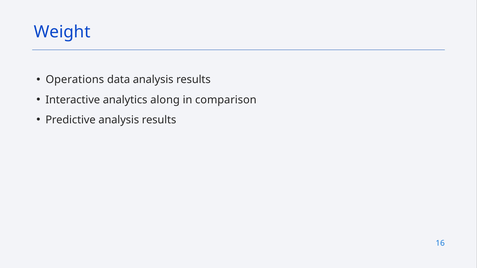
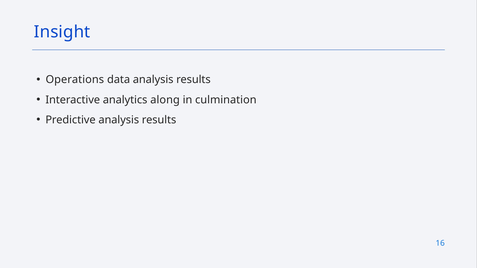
Weight: Weight -> Insight
comparison: comparison -> culmination
